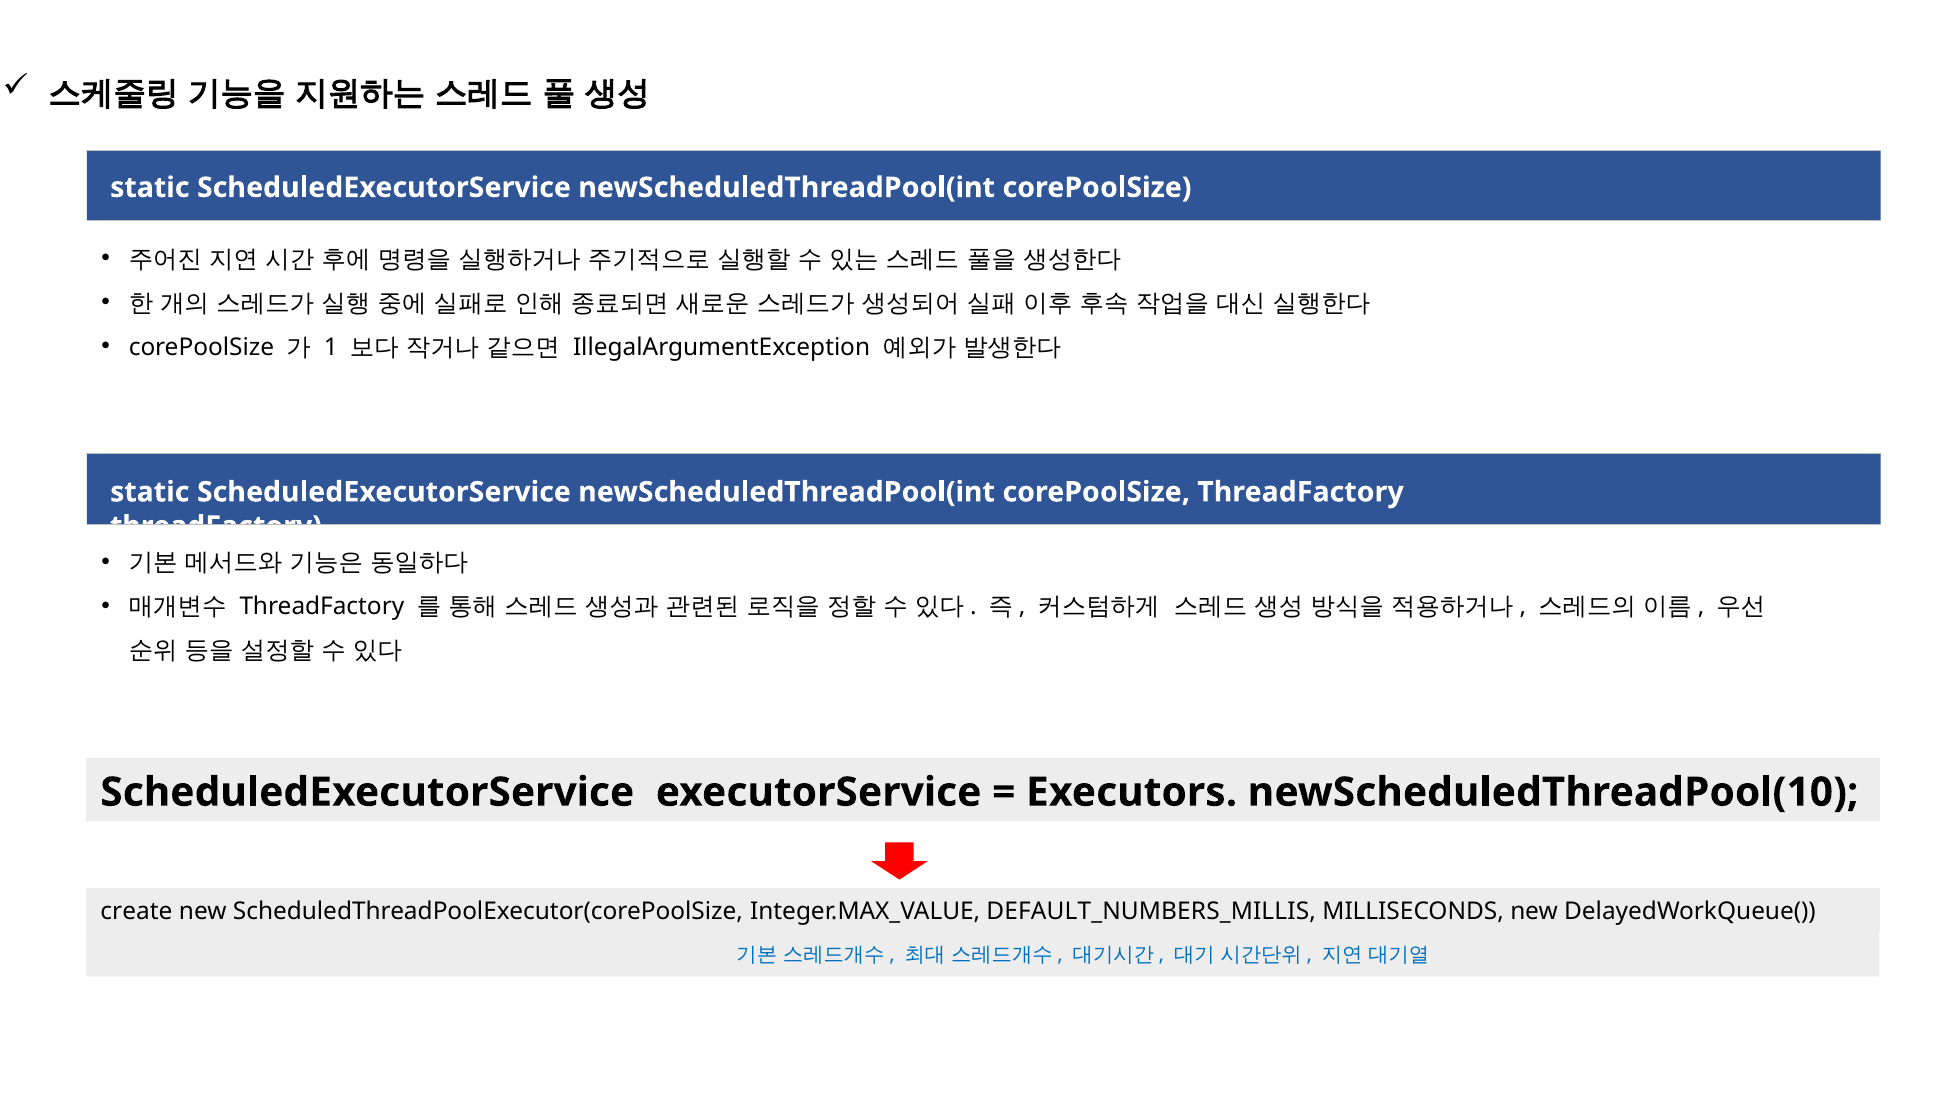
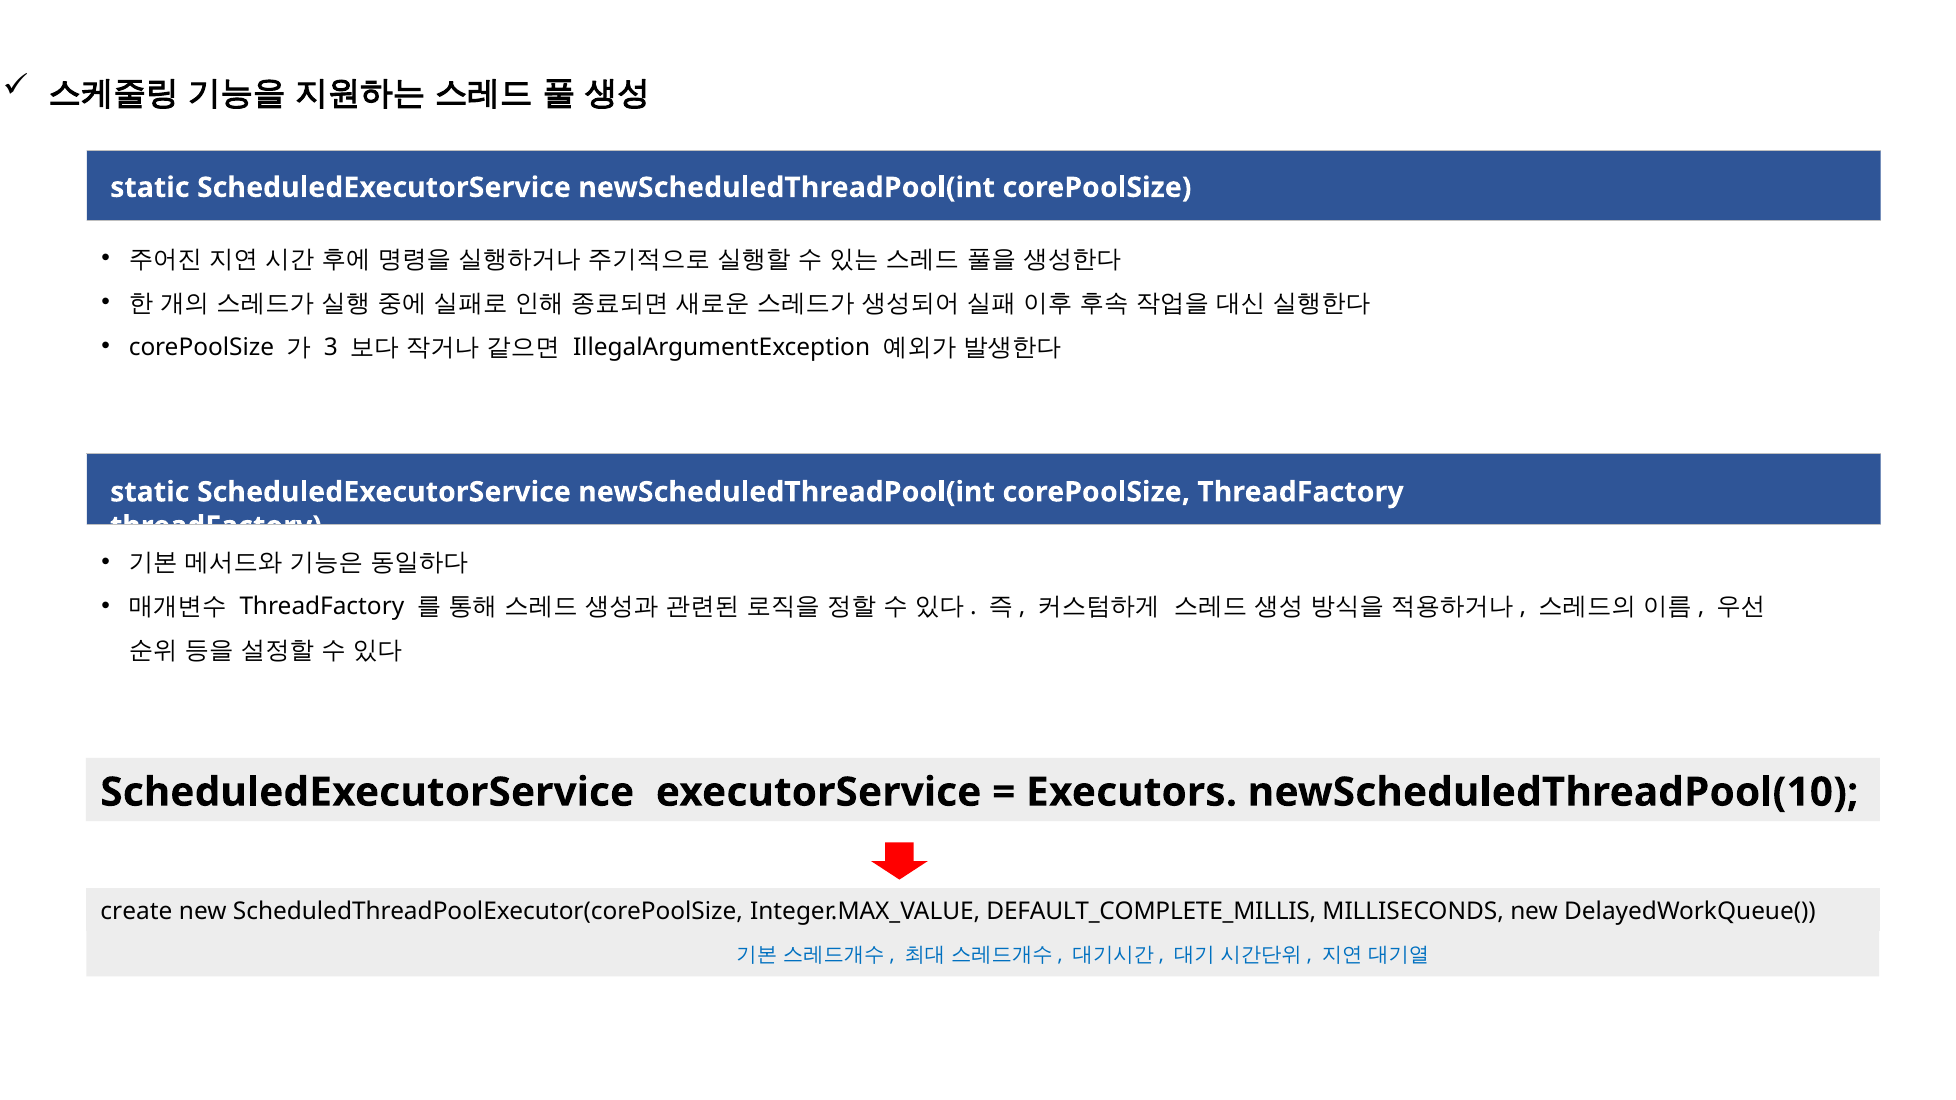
1: 1 -> 3
DEFAULT_NUMBERS_MILLIS: DEFAULT_NUMBERS_MILLIS -> DEFAULT_COMPLETE_MILLIS
